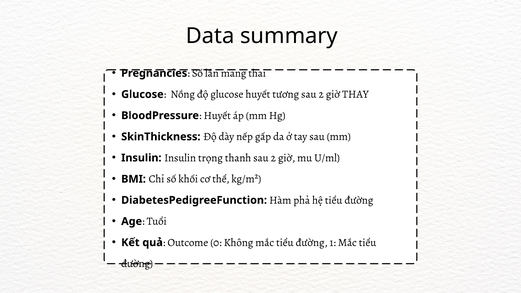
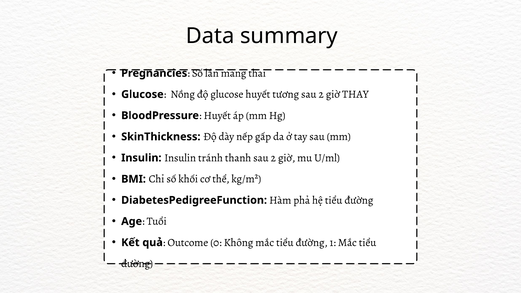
trọng: trọng -> tránh
